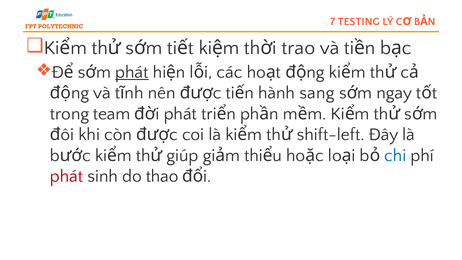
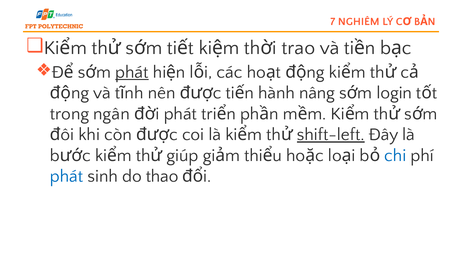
TESTING: TESTING -> NGHIÊM
sang: sang -> nâng
ngay: ngay -> login
team: team -> ngân
shift-left underline: none -> present
phát at (67, 176) colour: red -> blue
